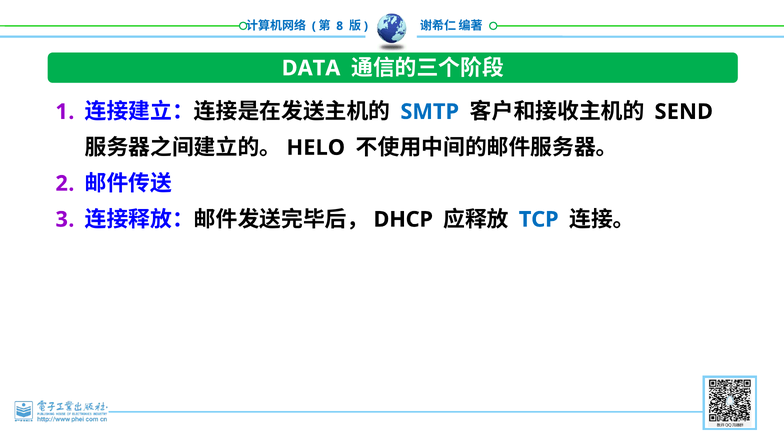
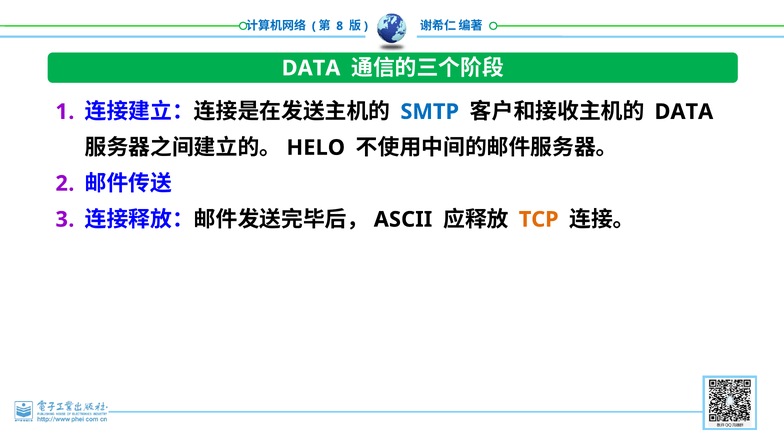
SEND at (684, 112): SEND -> DATA
DHCP: DHCP -> ASCII
TCP colour: blue -> orange
